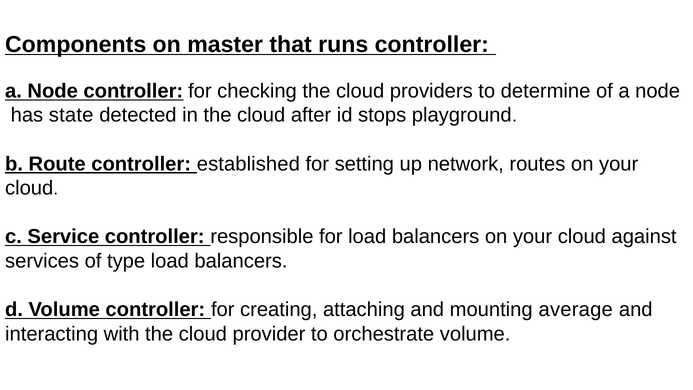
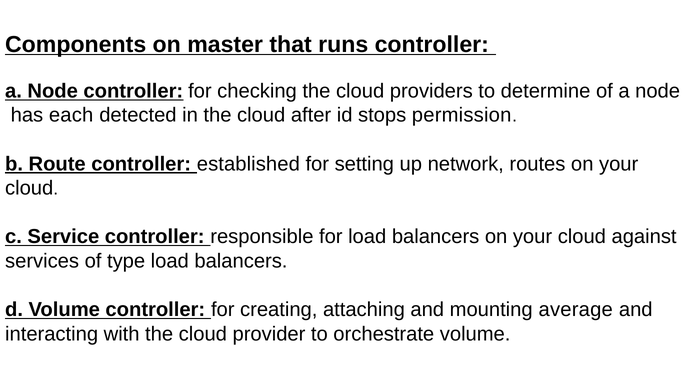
state: state -> each
playground: playground -> permission
